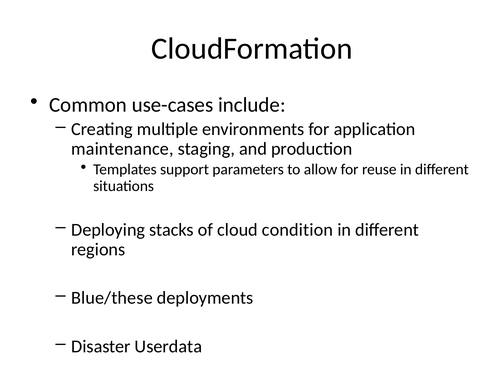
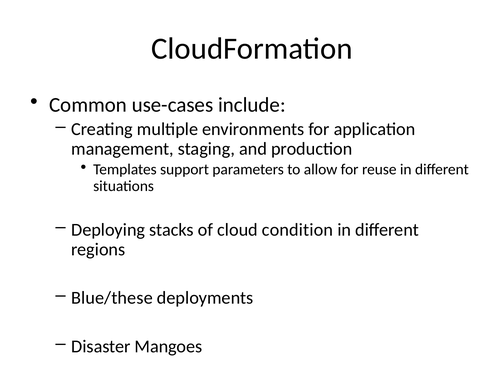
maintenance: maintenance -> management
Userdata: Userdata -> Mangoes
